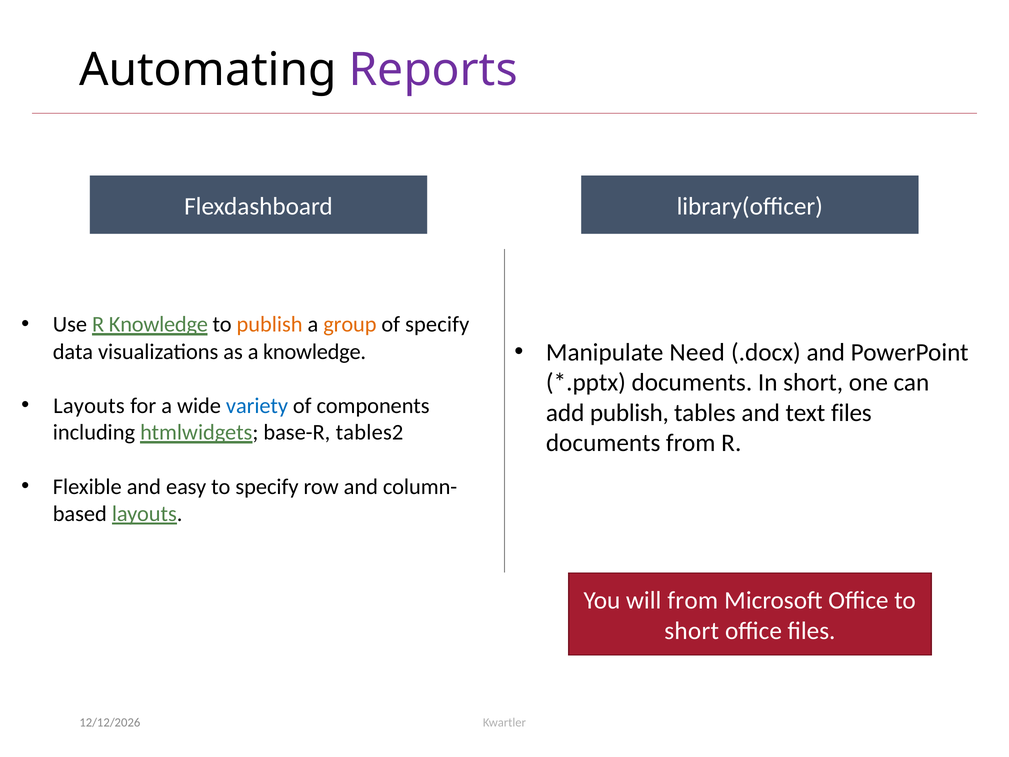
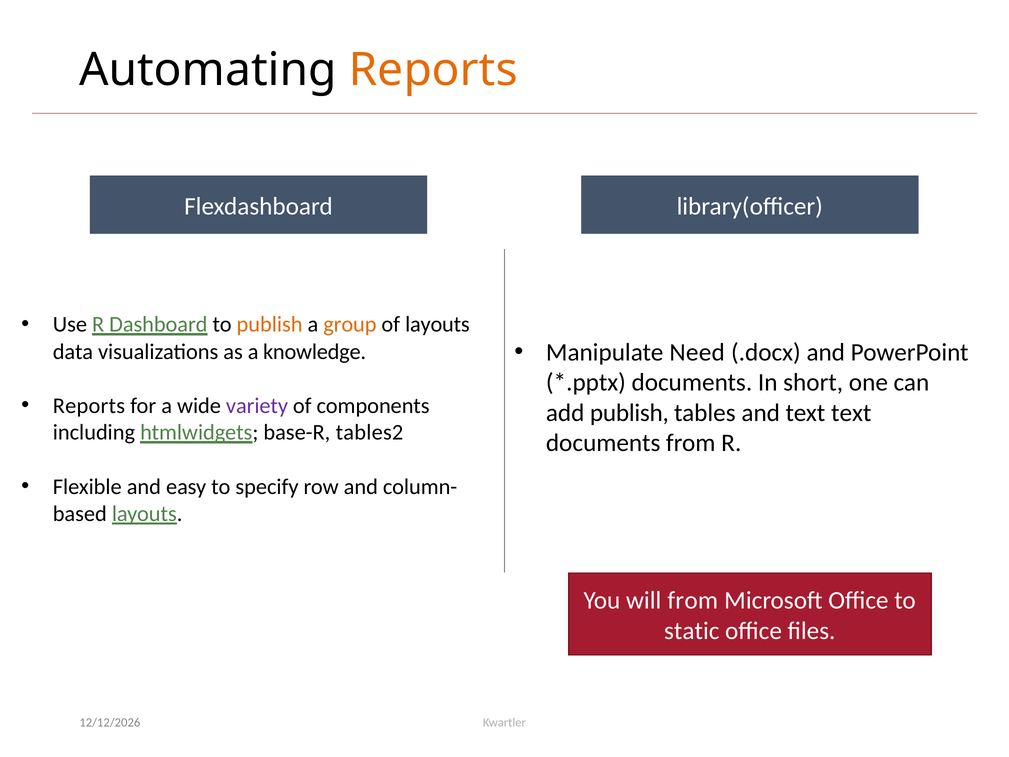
Reports at (433, 70) colour: purple -> orange
R Knowledge: Knowledge -> Dashboard
of specify: specify -> layouts
Layouts at (89, 406): Layouts -> Reports
variety colour: blue -> purple
text files: files -> text
short at (692, 631): short -> static
